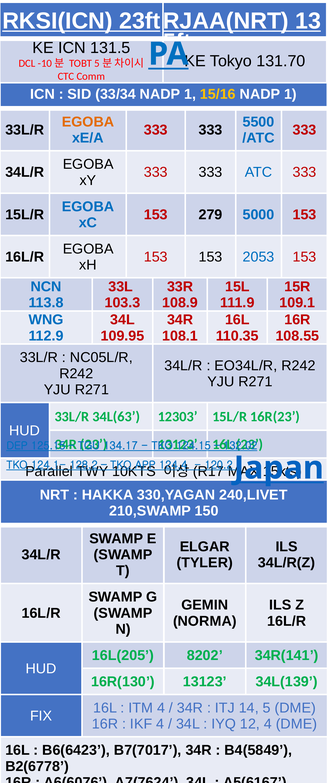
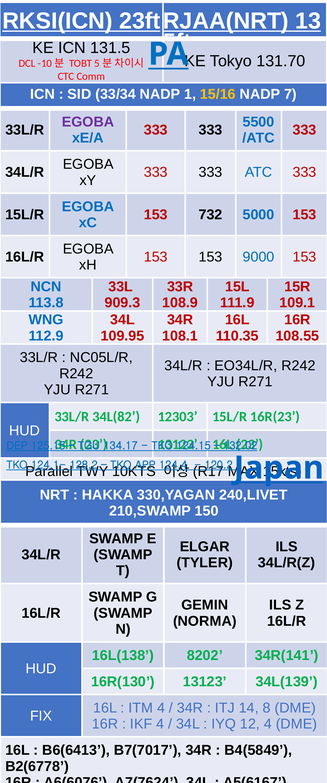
1 at (290, 94): 1 -> 7
EGOBA at (88, 122) colour: orange -> purple
279: 279 -> 732
2053: 2053 -> 9000
103.3: 103.3 -> 909.3
34L(63: 34L(63 -> 34L(82
16L(205: 16L(205 -> 16L(138
14 5: 5 -> 8
B6(6423: B6(6423 -> B6(6413
